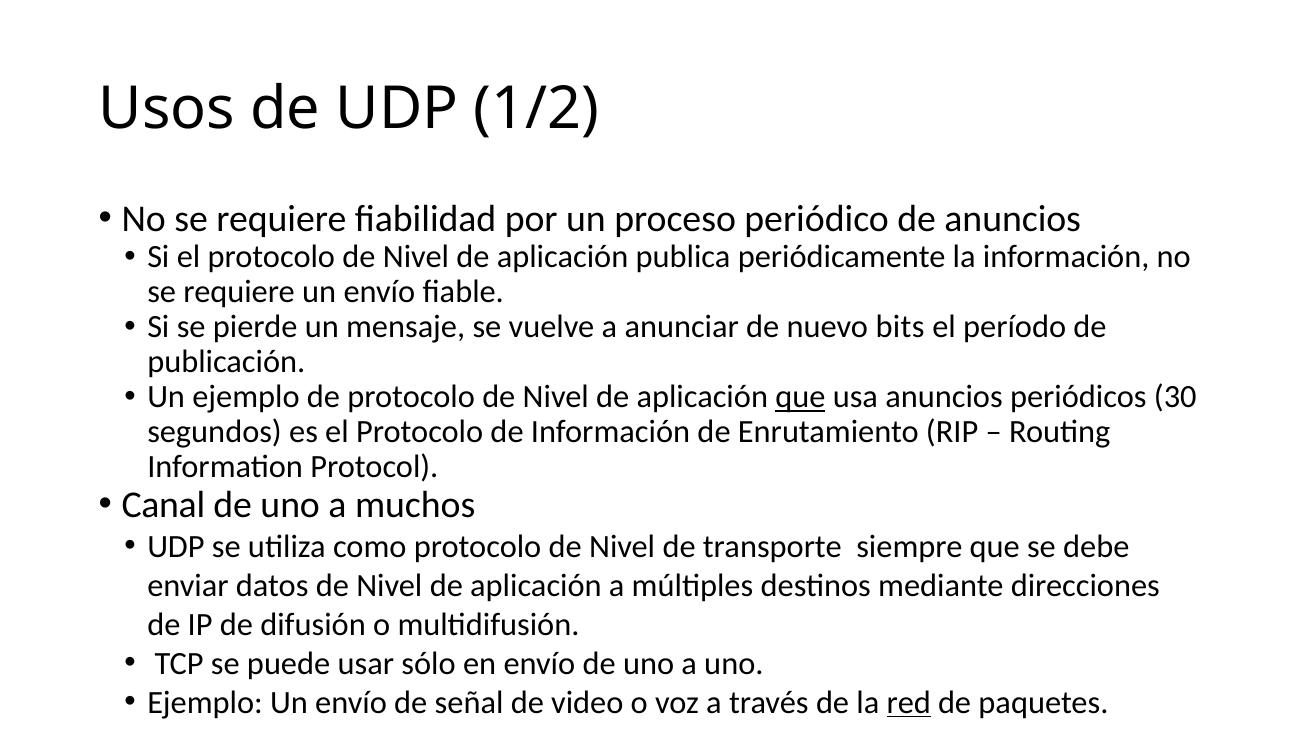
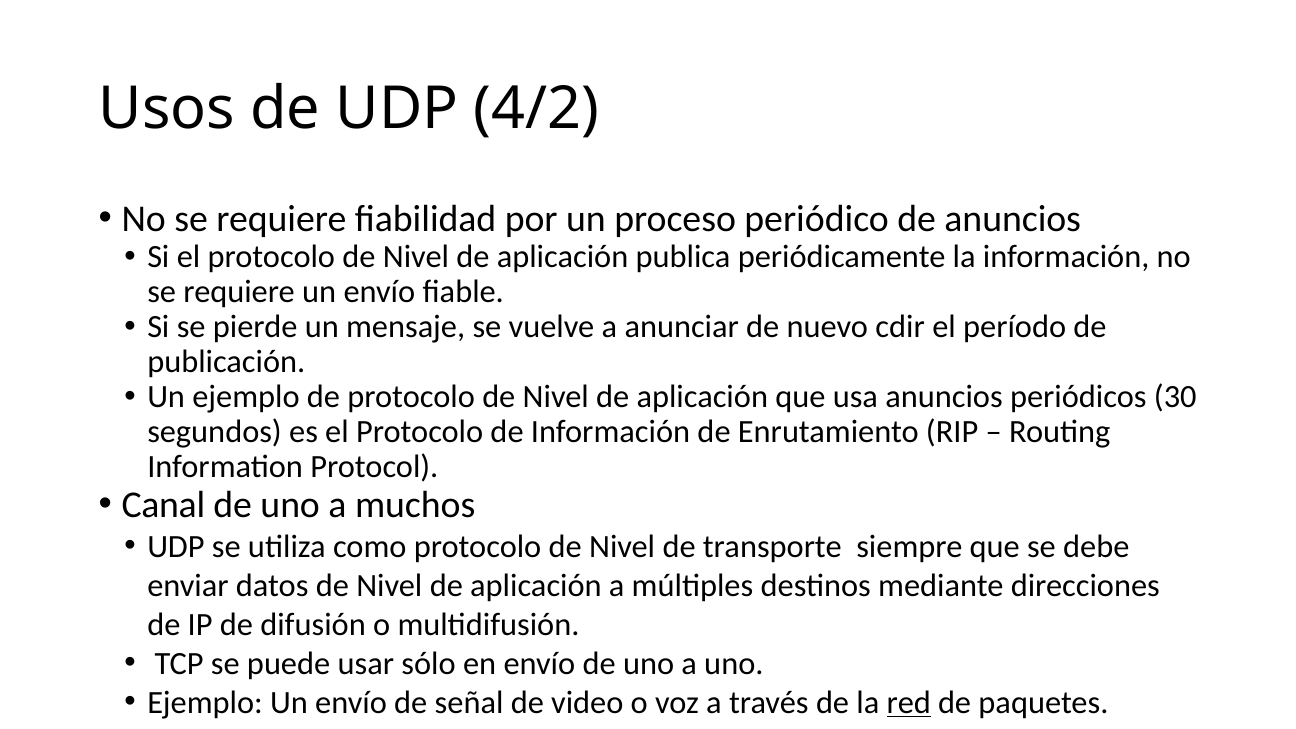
1/2: 1/2 -> 4/2
bits: bits -> cdir
que at (800, 397) underline: present -> none
